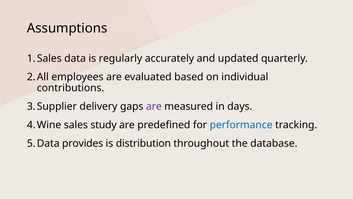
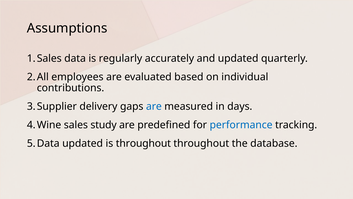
are at (154, 106) colour: purple -> blue
provides at (83, 143): provides -> updated
is distribution: distribution -> throughout
